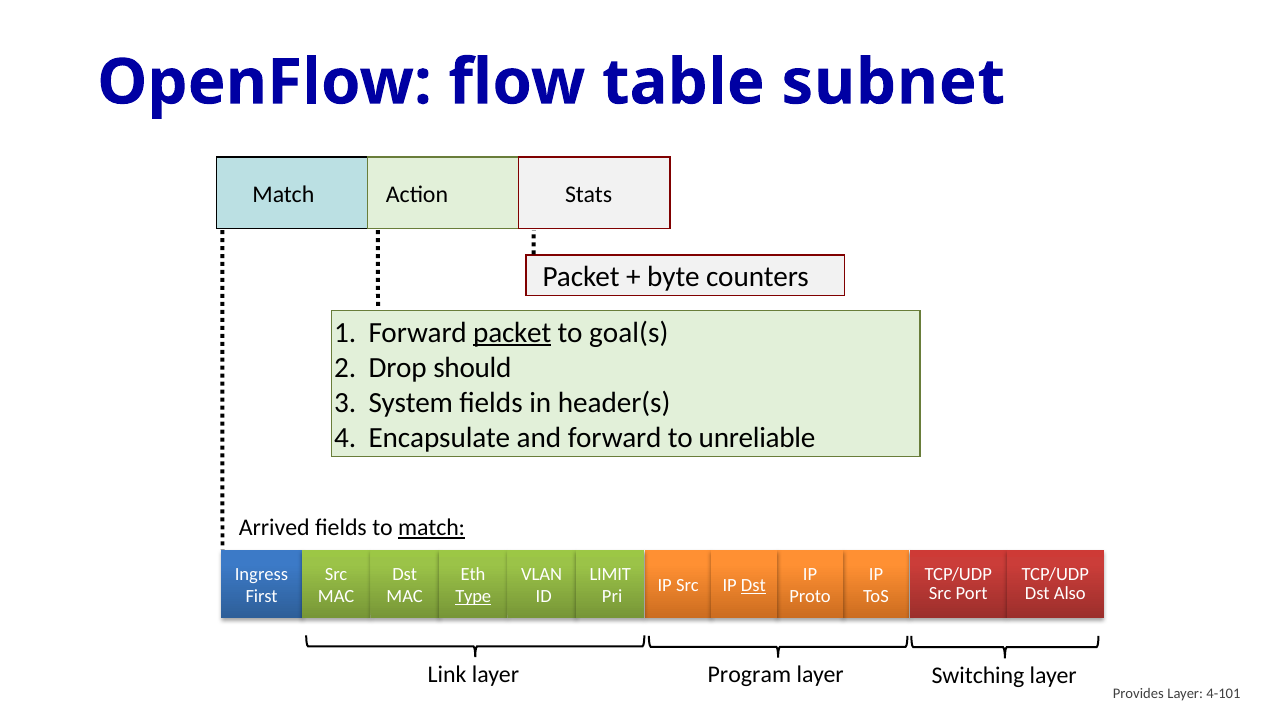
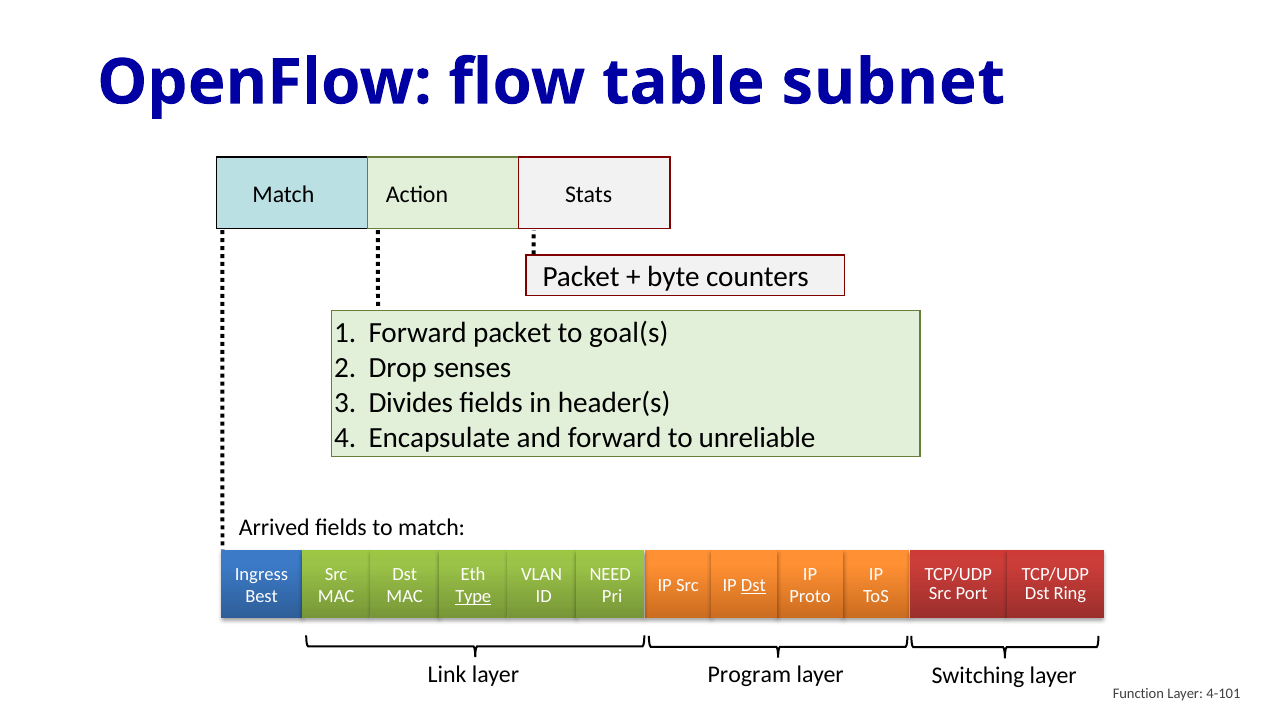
packet at (512, 333) underline: present -> none
should: should -> senses
System: System -> Divides
match at (432, 527) underline: present -> none
LIMIT: LIMIT -> NEED
Also: Also -> Ring
First: First -> Best
Provides: Provides -> Function
